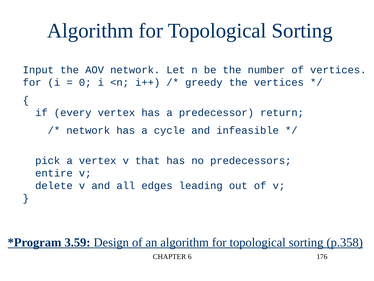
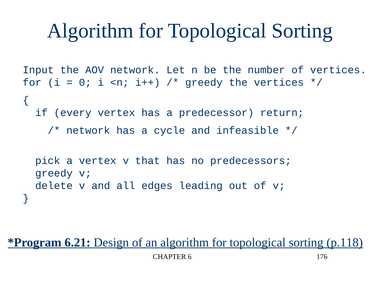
entire at (54, 173): entire -> greedy
3.59: 3.59 -> 6.21
p.358: p.358 -> p.118
